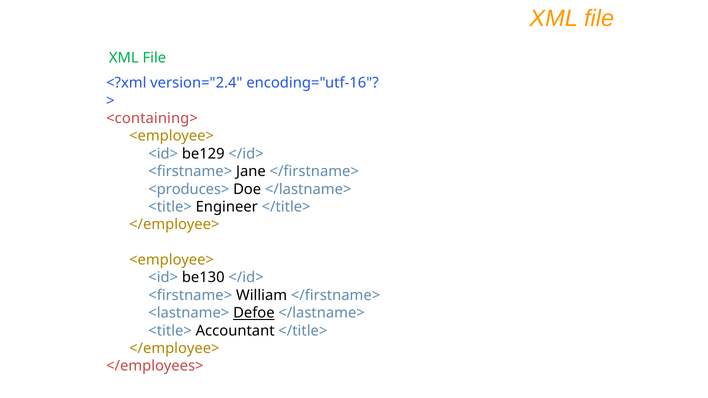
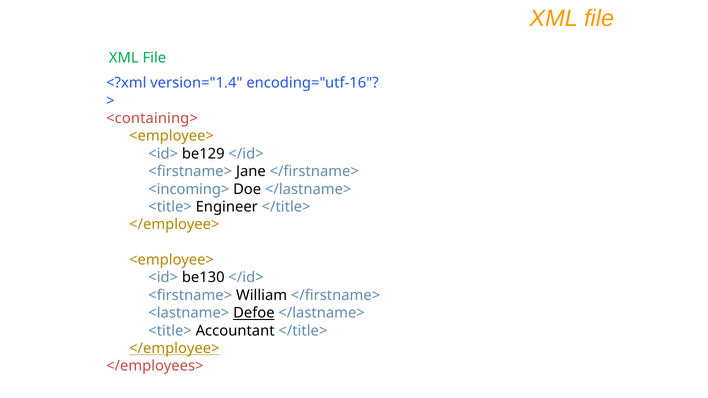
version="2.4: version="2.4 -> version="1.4
<produces>: <produces> -> <incoming>
</employee> at (174, 349) underline: none -> present
